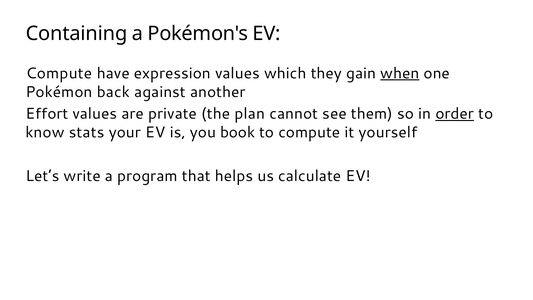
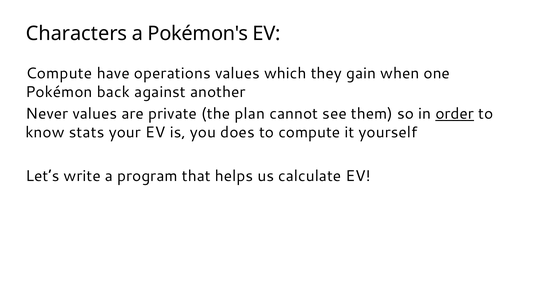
Containing: Containing -> Characters
expression: expression -> operations
when underline: present -> none
Effort: Effort -> Never
book: book -> does
